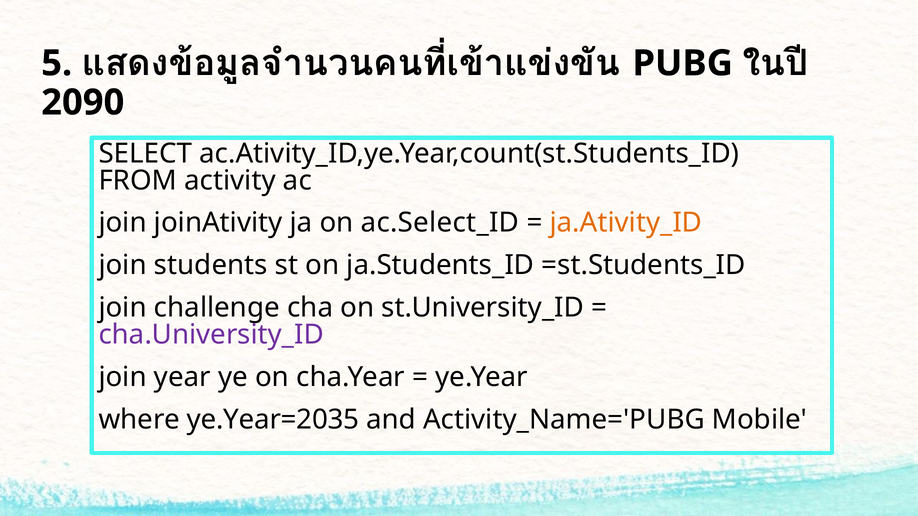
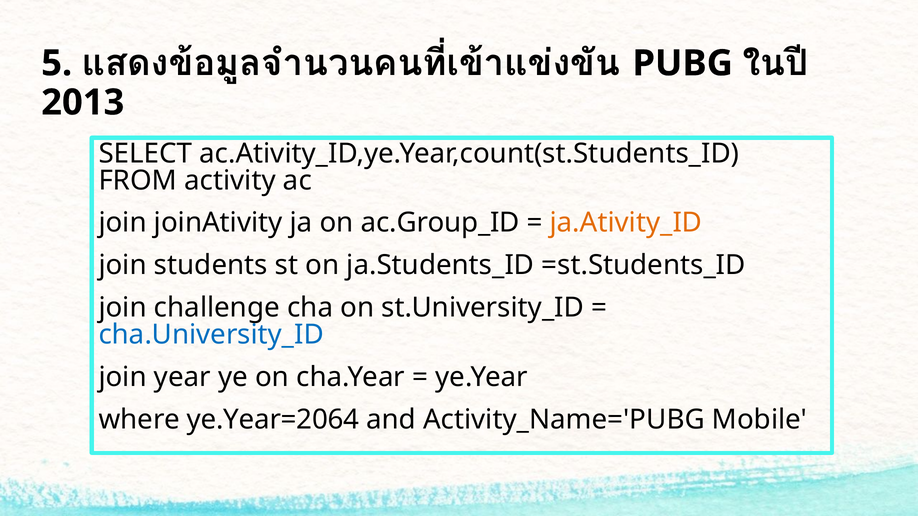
2090: 2090 -> 2013
ac.Select_ID: ac.Select_ID -> ac.Group_ID
cha.University_ID colour: purple -> blue
ye.Year=2035: ye.Year=2035 -> ye.Year=2064
